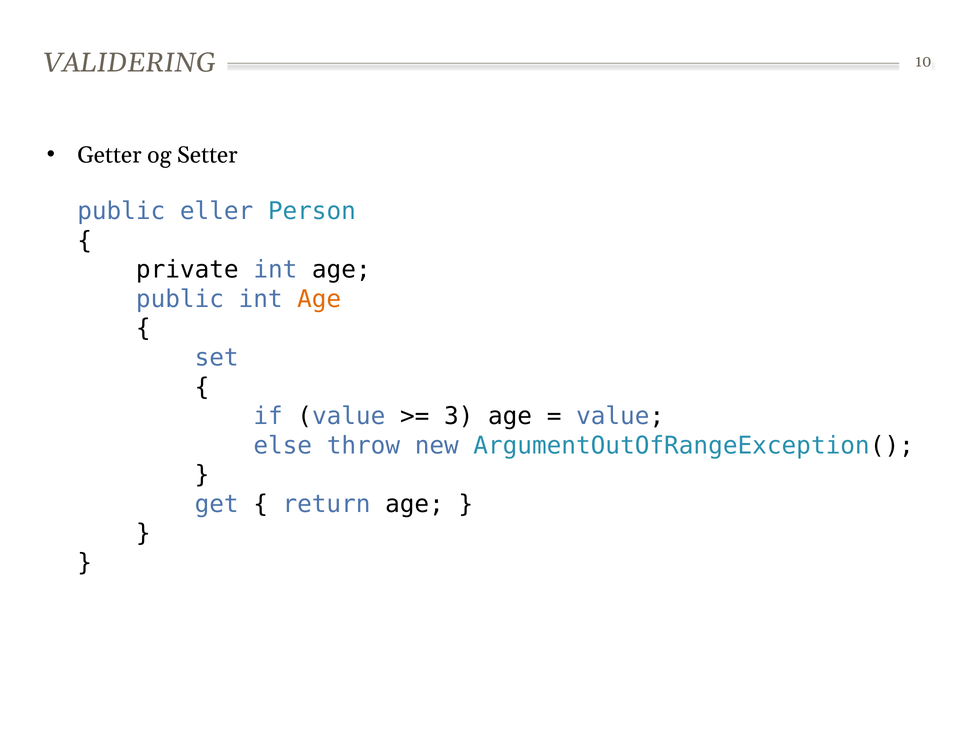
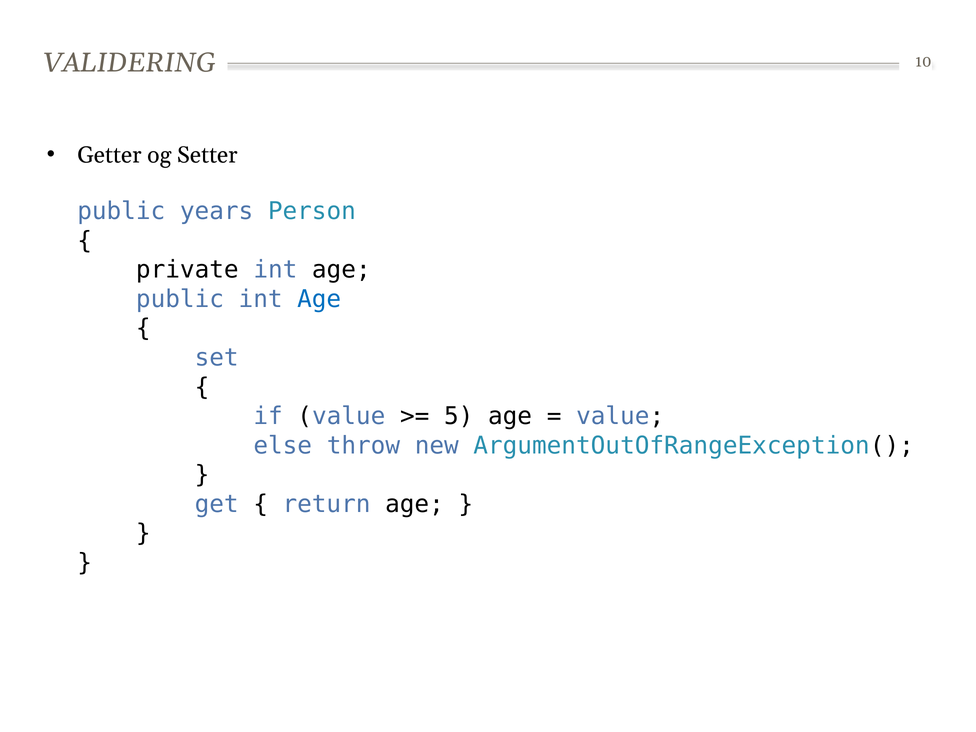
eller: eller -> years
Age at (319, 299) colour: orange -> blue
3: 3 -> 5
